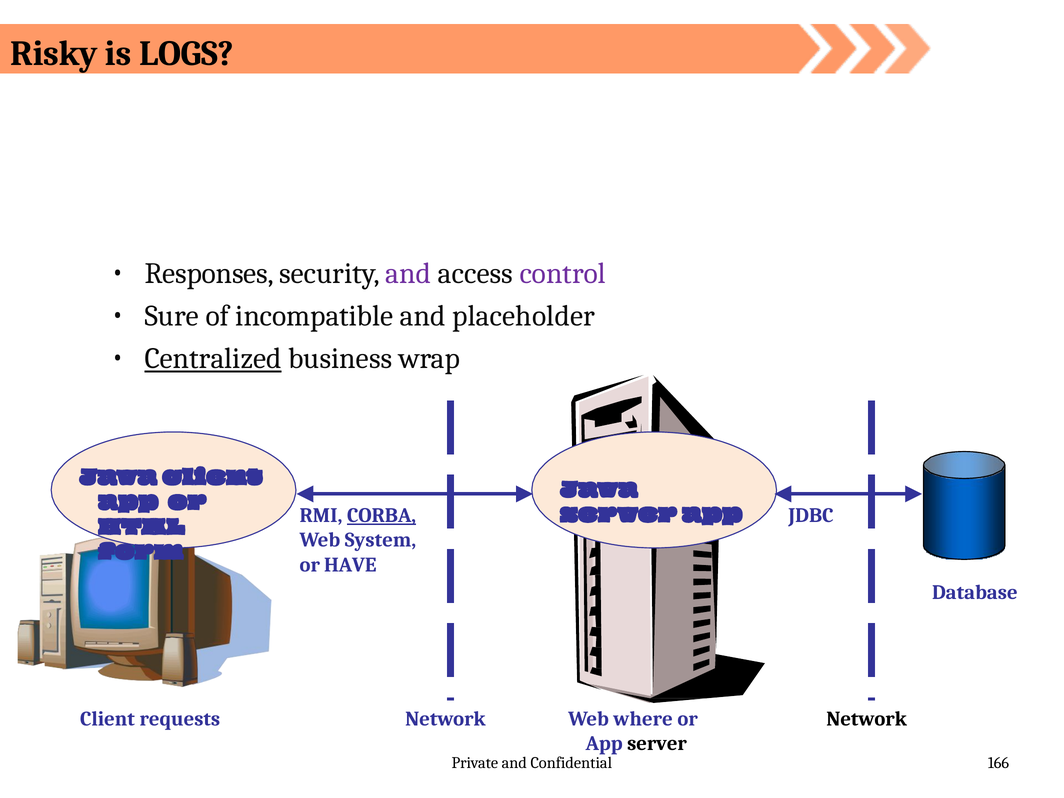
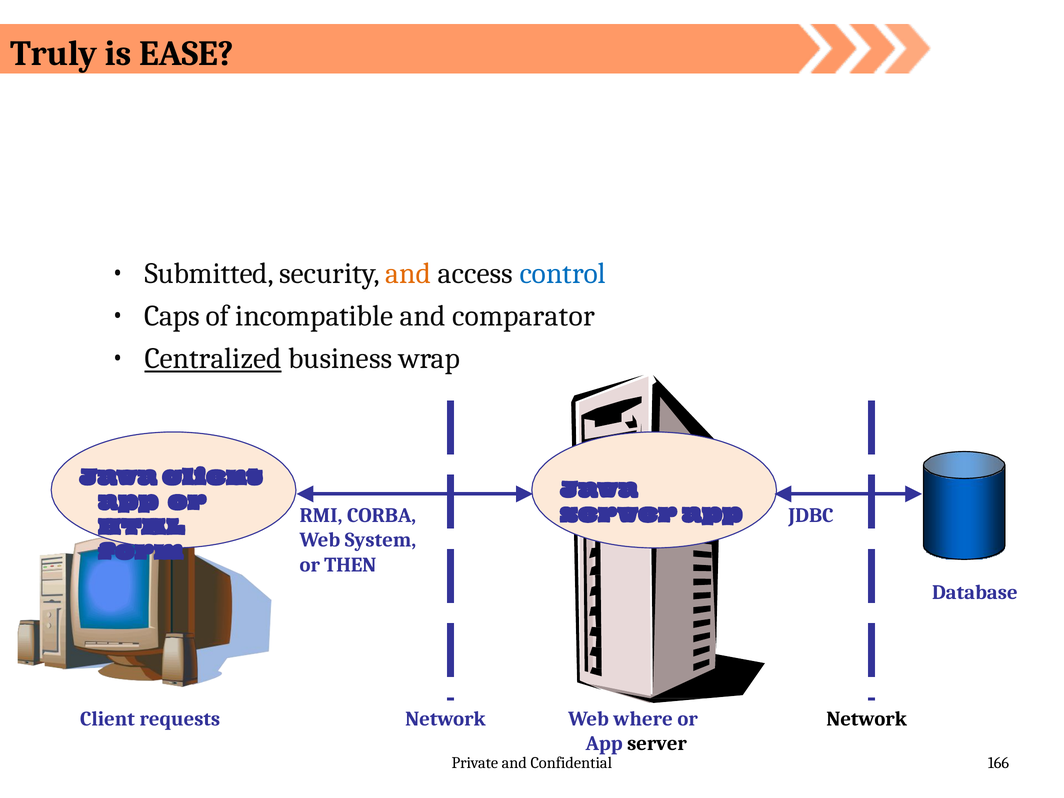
Risky: Risky -> Truly
LOGS: LOGS -> EASE
Responses: Responses -> Submitted
and at (408, 274) colour: purple -> orange
control colour: purple -> blue
Sure: Sure -> Caps
placeholder: placeholder -> comparator
CORBA underline: present -> none
HAVE: HAVE -> THEN
